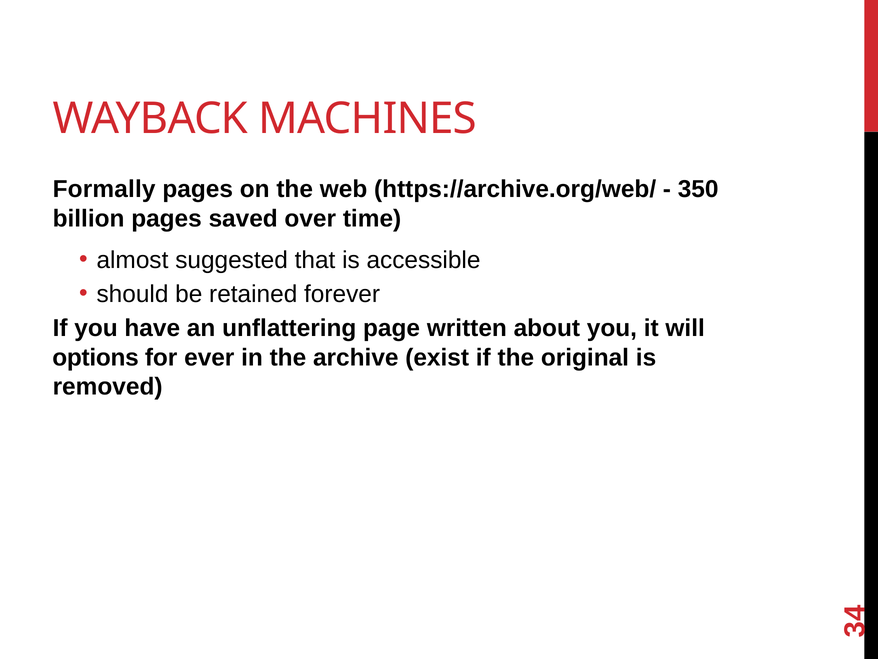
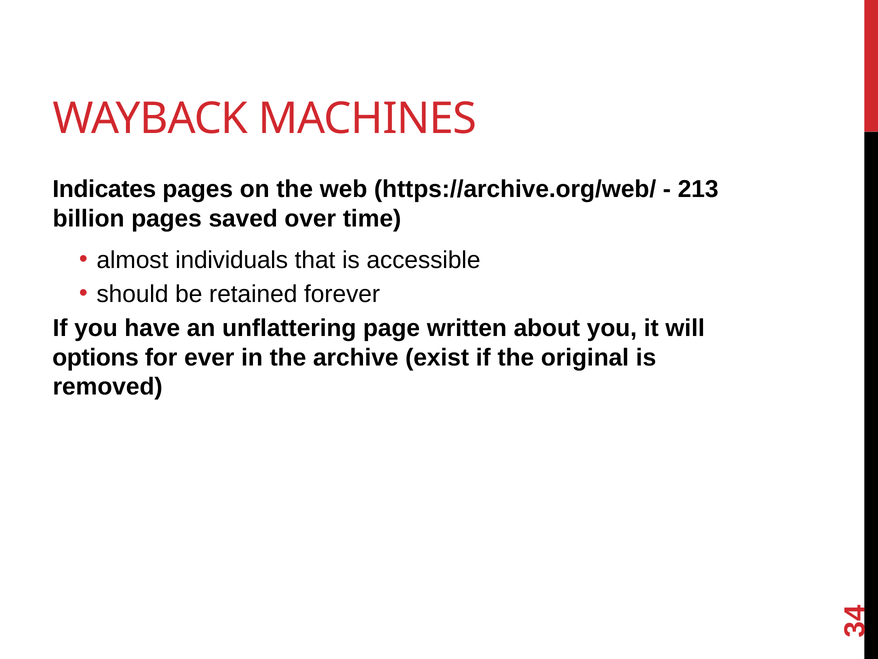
Formally: Formally -> Indicates
350: 350 -> 213
suggested: suggested -> individuals
